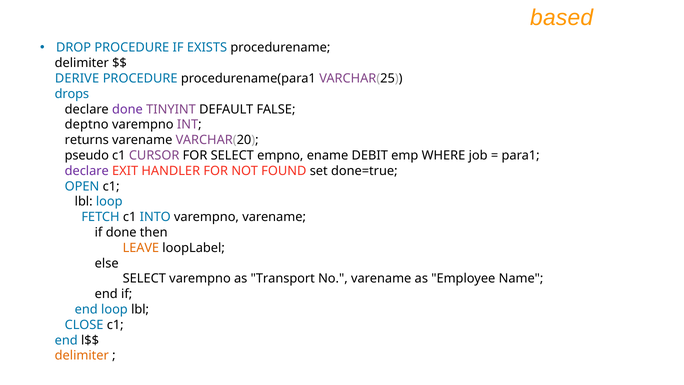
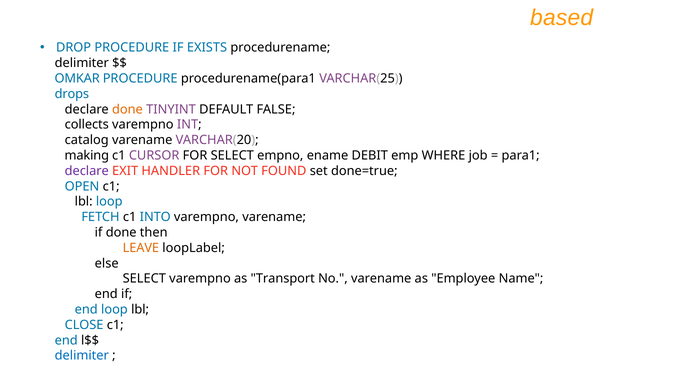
DERIVE: DERIVE -> OMKAR
done at (127, 109) colour: purple -> orange
deptno: deptno -> collects
returns: returns -> catalog
pseudo: pseudo -> making
delimiter at (82, 356) colour: orange -> blue
